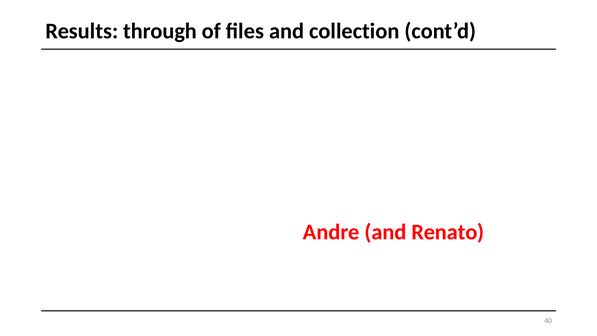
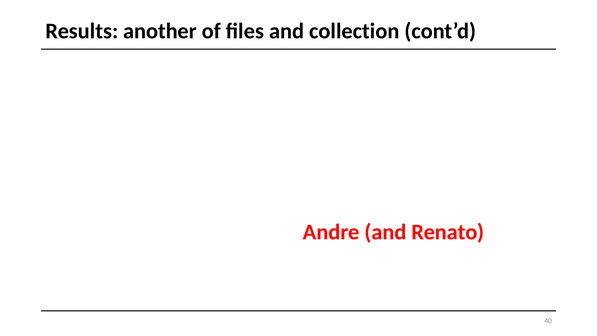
through: through -> another
